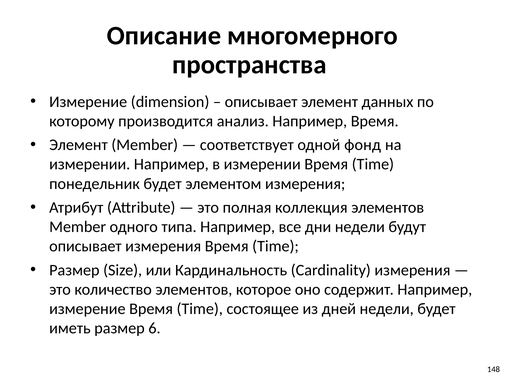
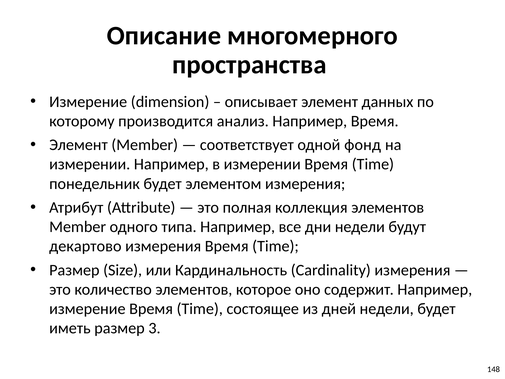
описывает at (85, 246): описывает -> декартово
6: 6 -> 3
